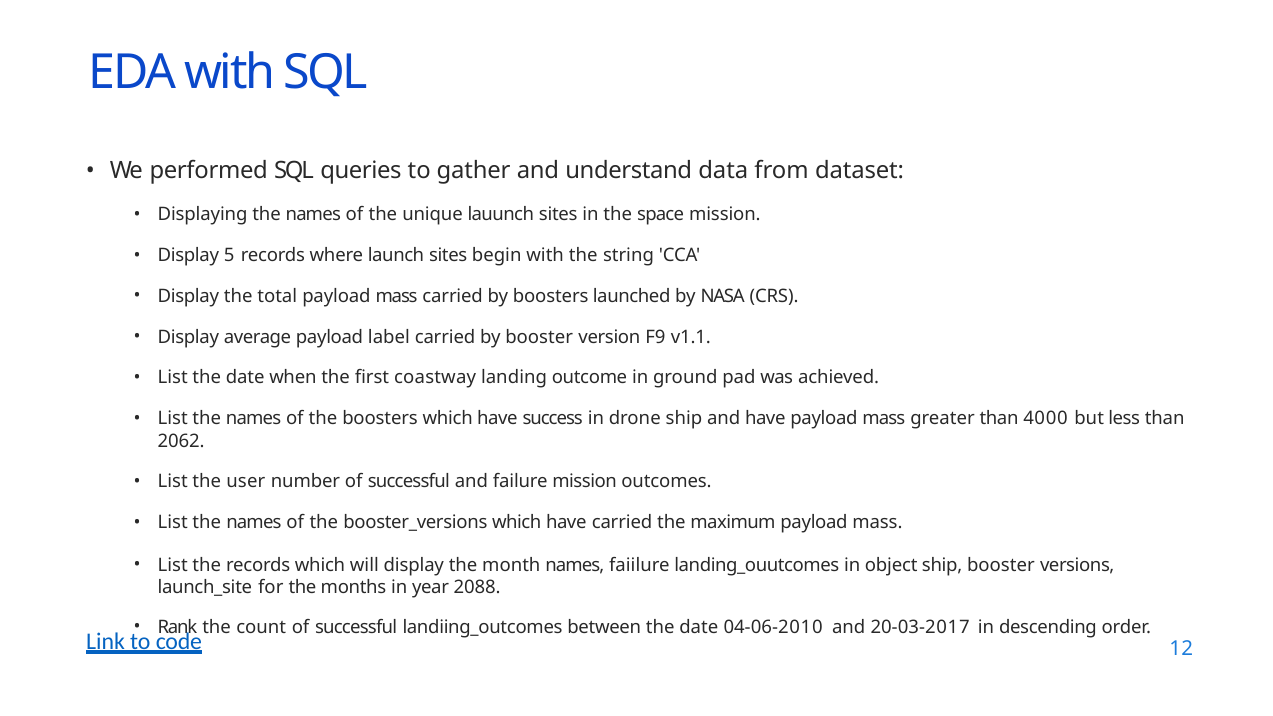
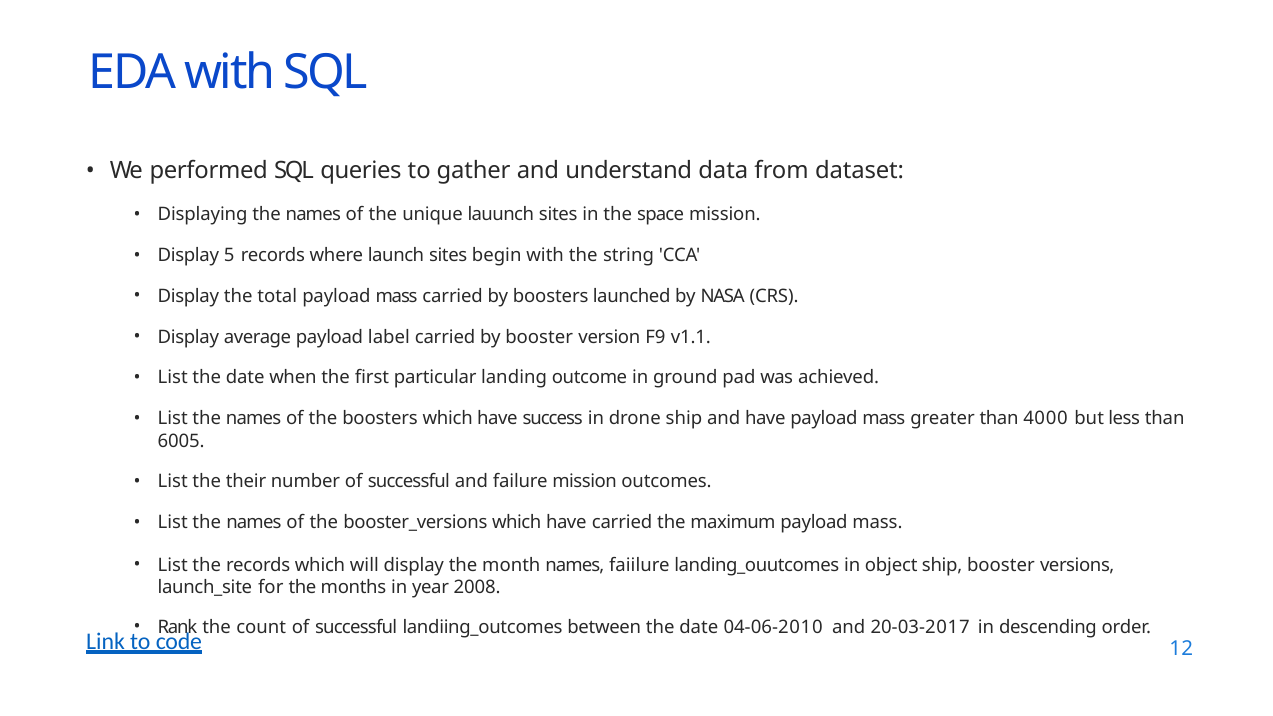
coastway: coastway -> particular
2062: 2062 -> 6005
user: user -> their
2088: 2088 -> 2008
